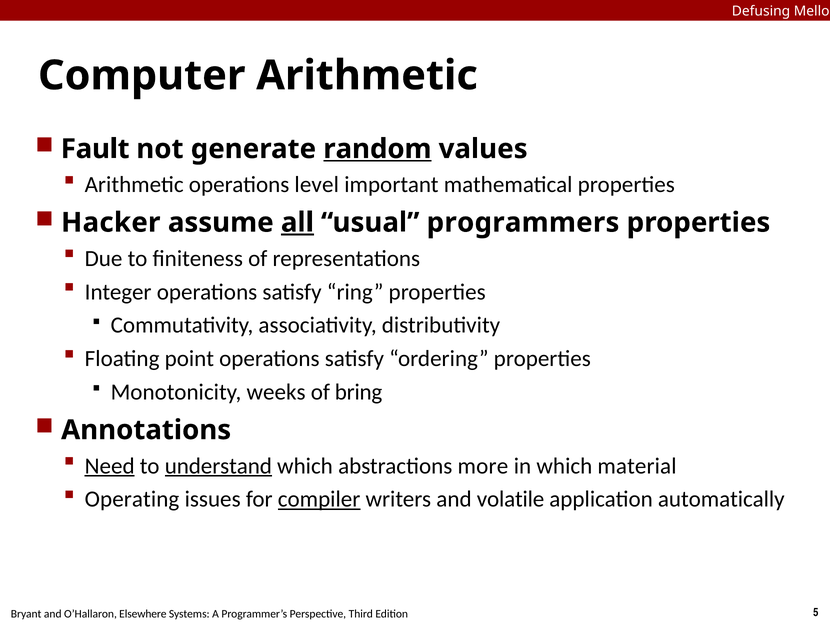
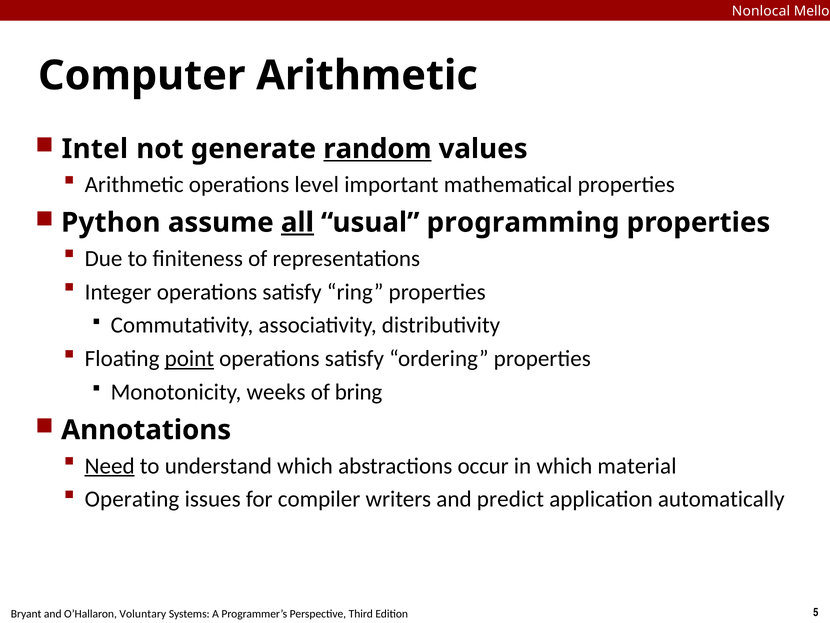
Defusing: Defusing -> Nonlocal
Fault: Fault -> Intel
Hacker: Hacker -> Python
programmers: programmers -> programming
point underline: none -> present
understand underline: present -> none
more: more -> occur
compiler underline: present -> none
volatile: volatile -> predict
Elsewhere: Elsewhere -> Voluntary
